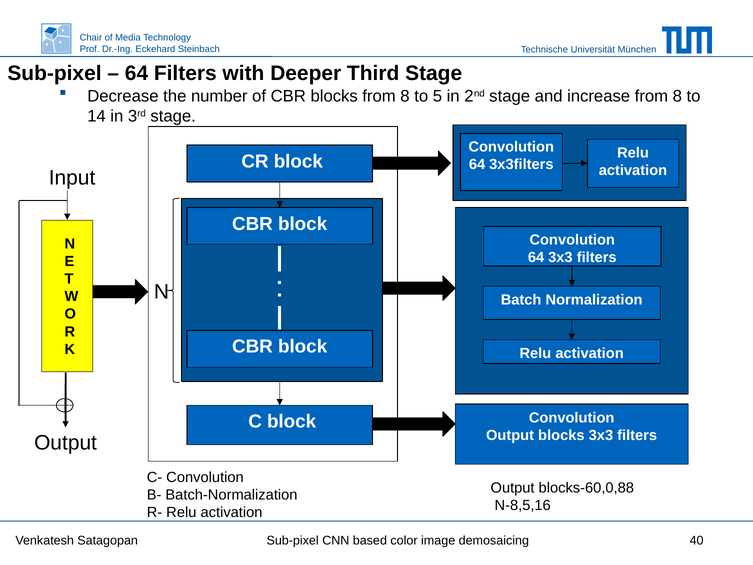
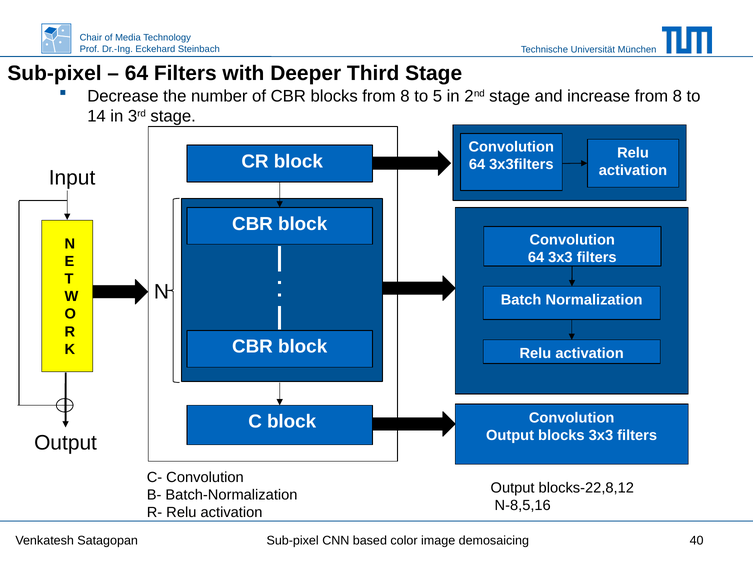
blocks-60,0,88: blocks-60,0,88 -> blocks-22,8,12
